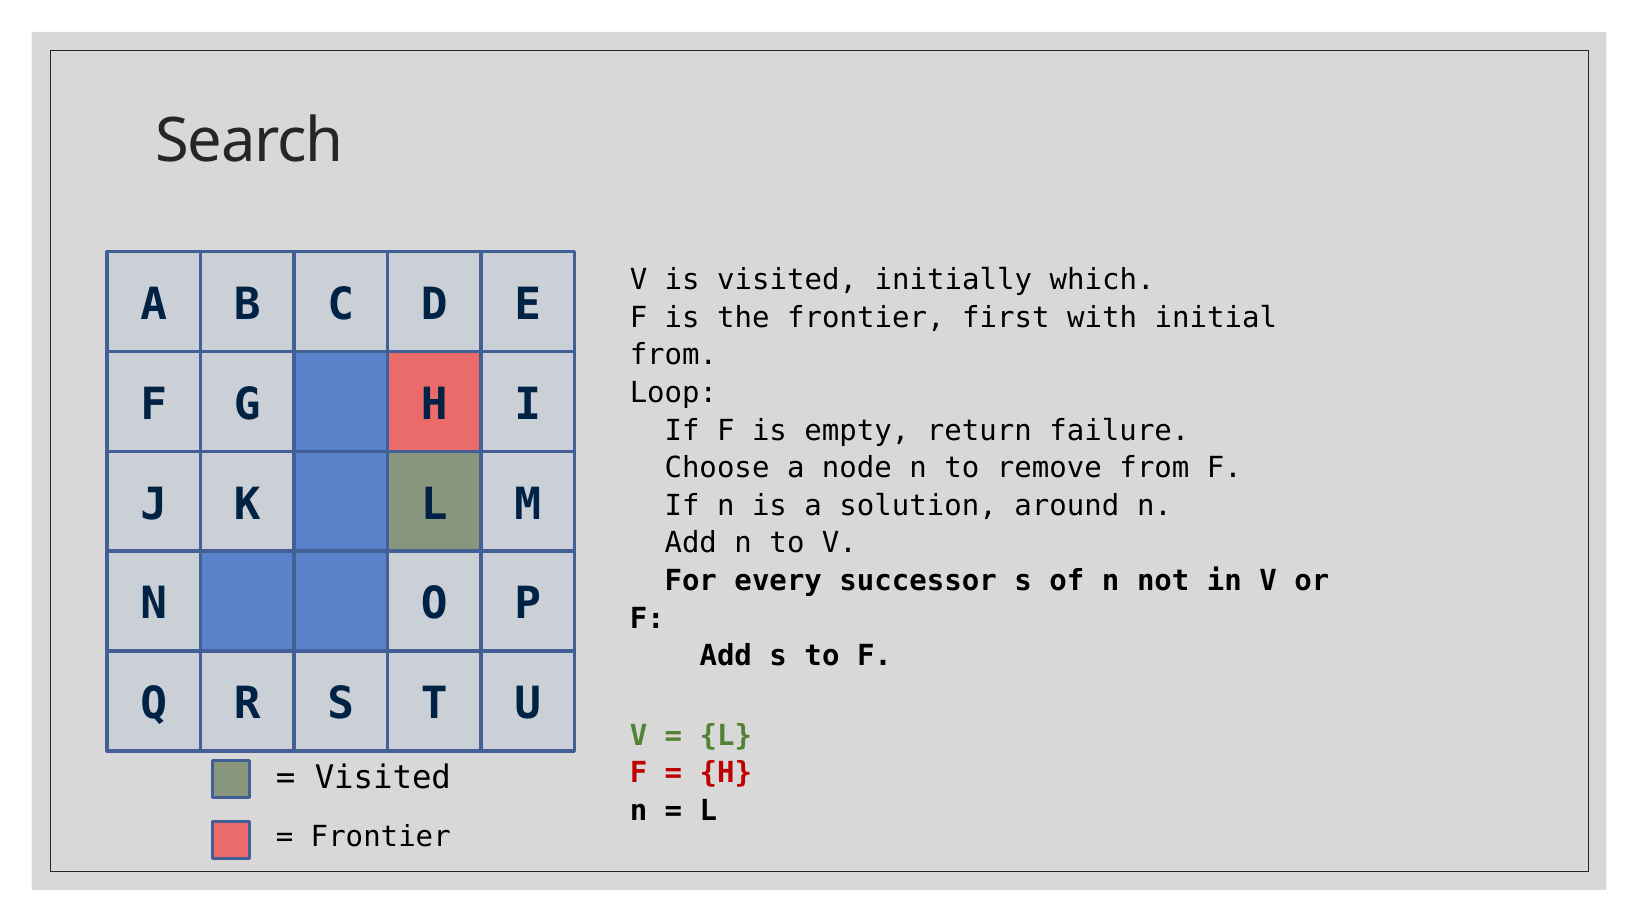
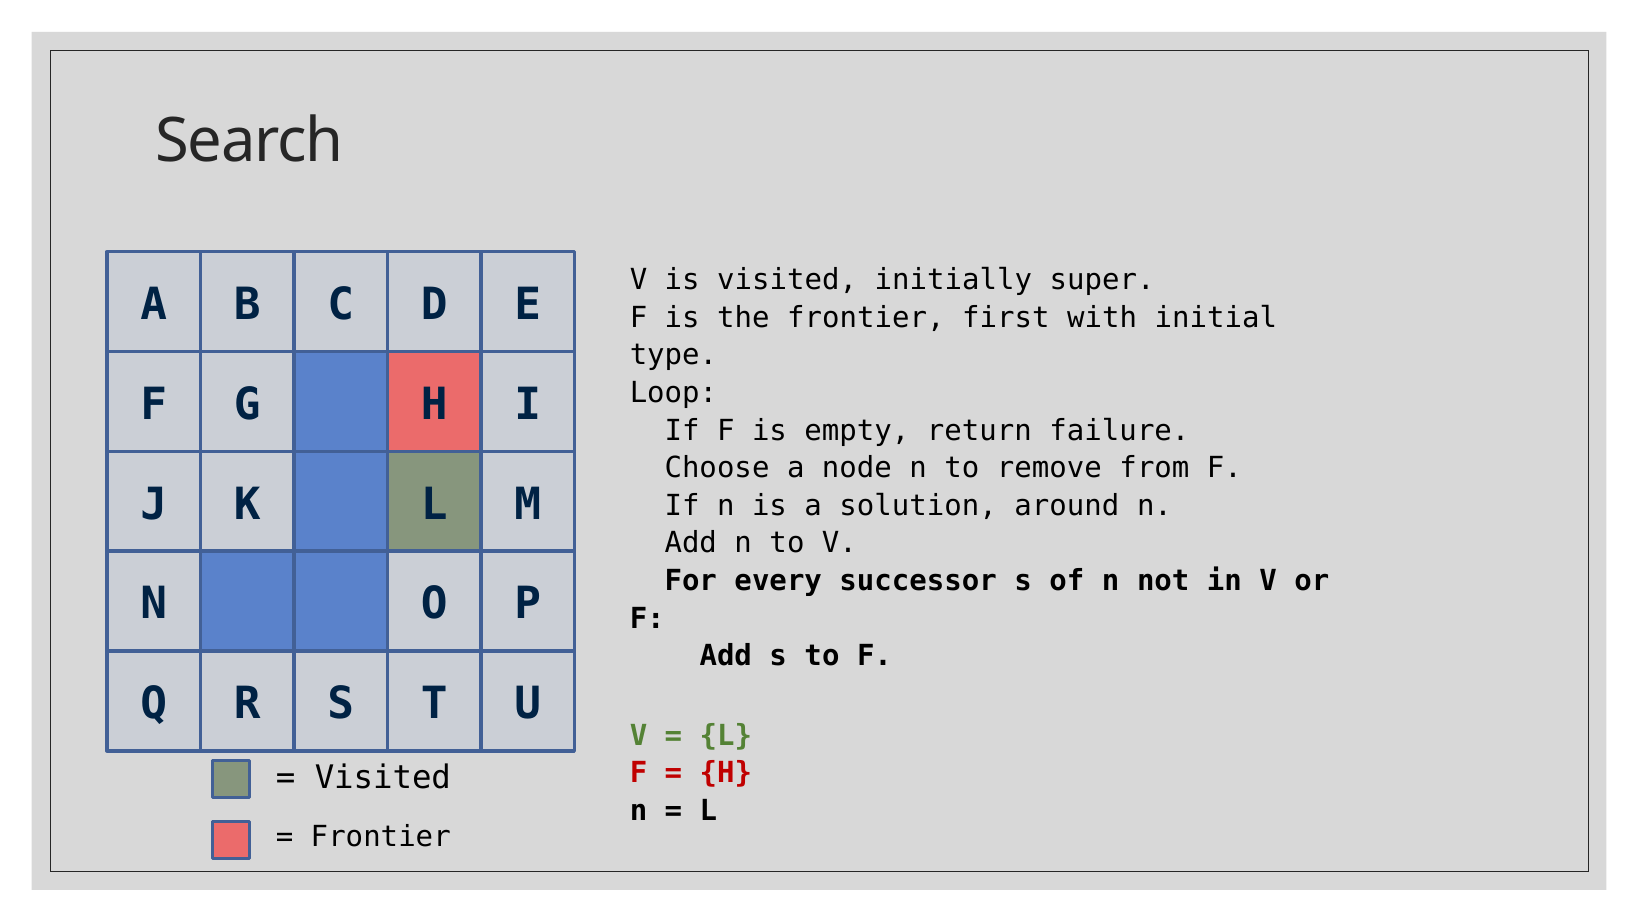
which: which -> super
from at (673, 355): from -> type
